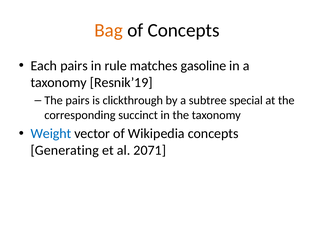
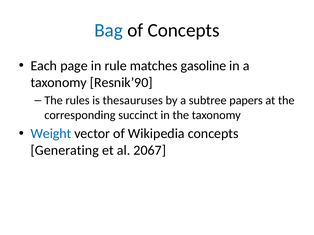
Bag colour: orange -> blue
Each pairs: pairs -> page
Resnik’19: Resnik’19 -> Resnik’90
The pairs: pairs -> rules
clickthrough: clickthrough -> thesauruses
special: special -> papers
2071: 2071 -> 2067
